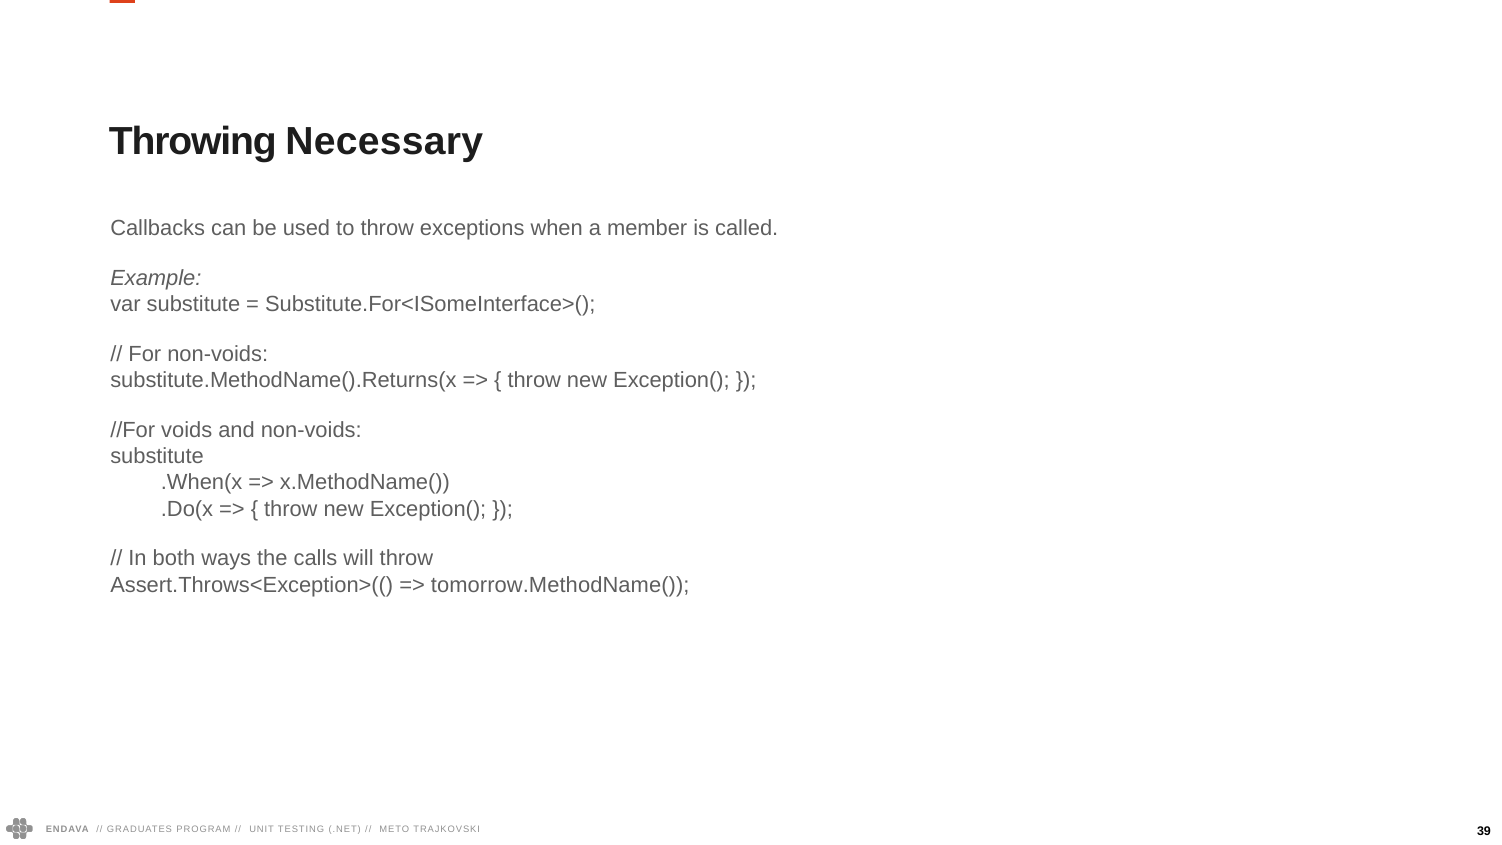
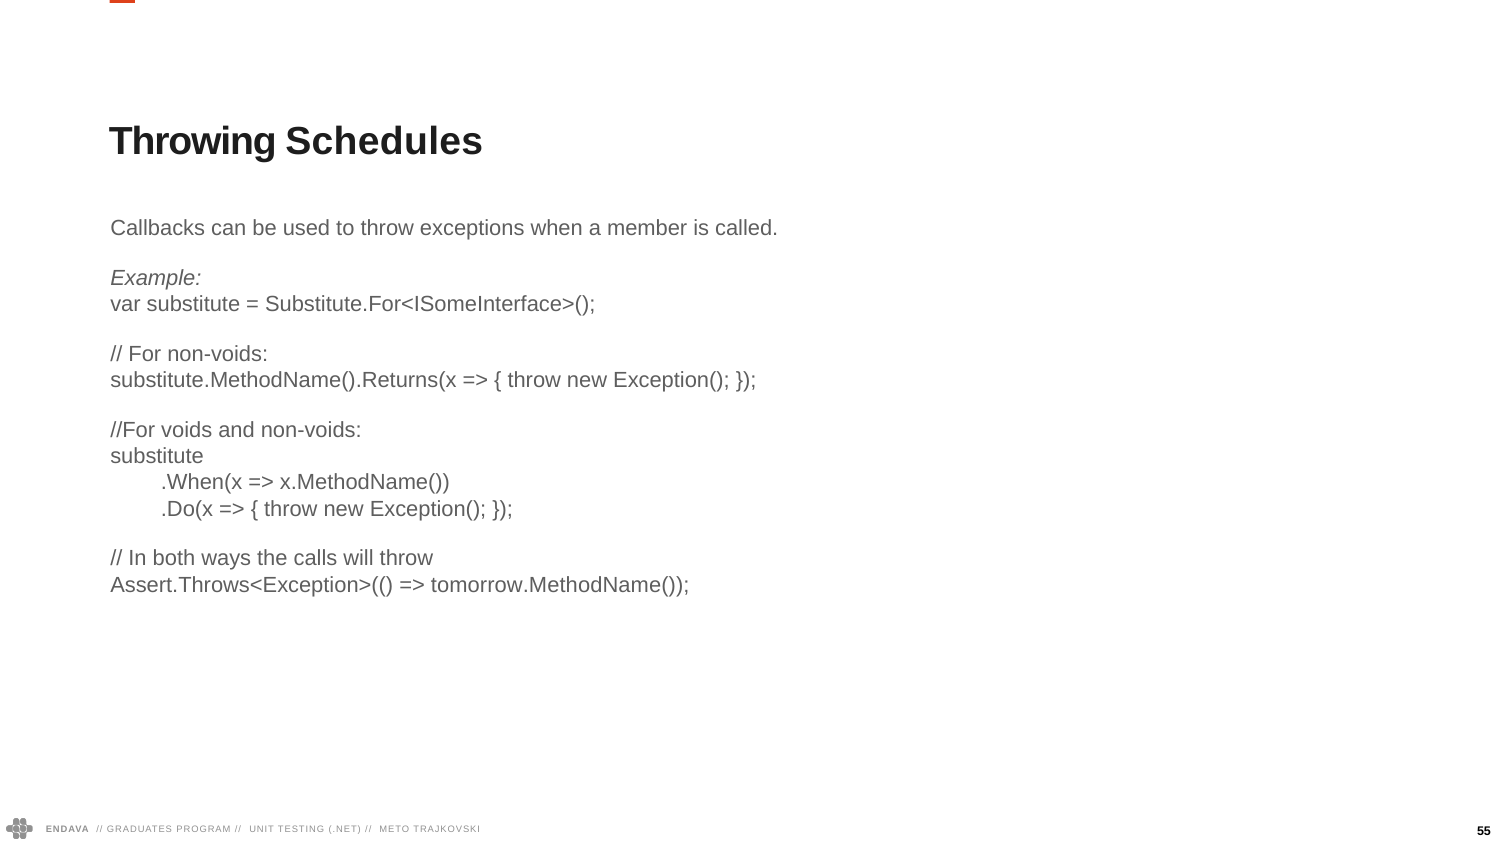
Necessary: Necessary -> Schedules
39: 39 -> 55
